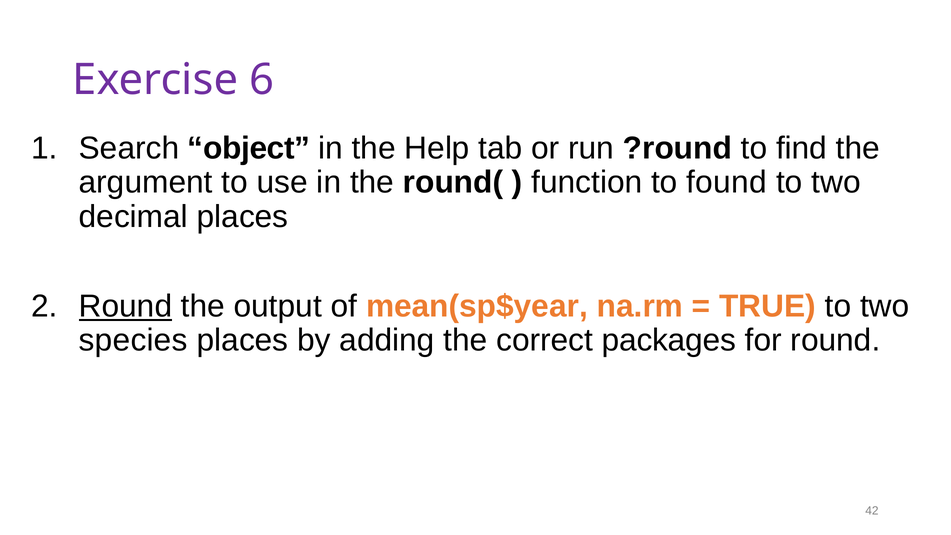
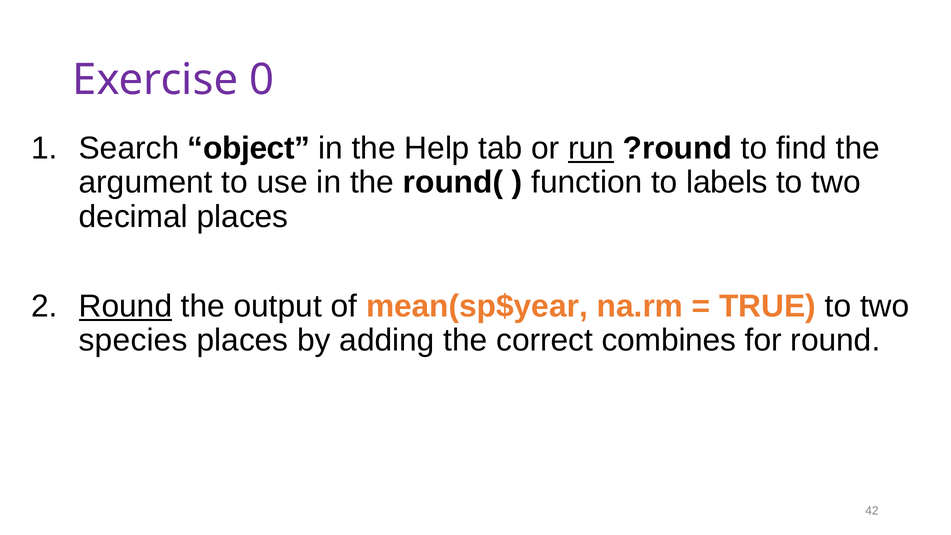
6: 6 -> 0
run underline: none -> present
found: found -> labels
packages: packages -> combines
